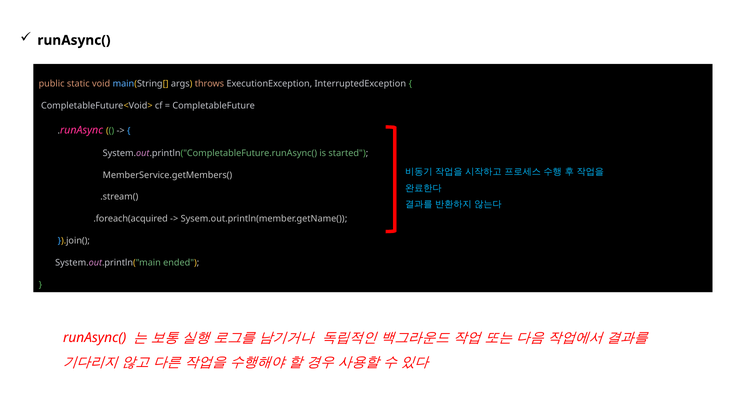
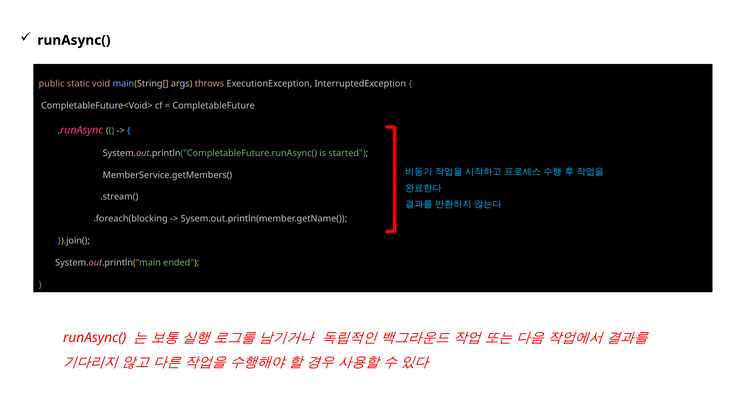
.foreach(acquired: .foreach(acquired -> .foreach(blocking
